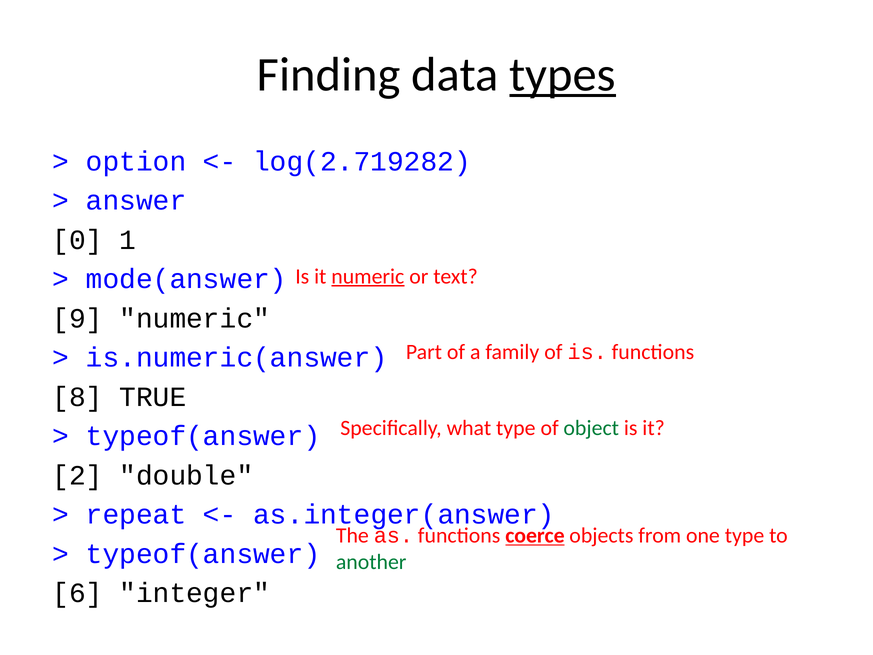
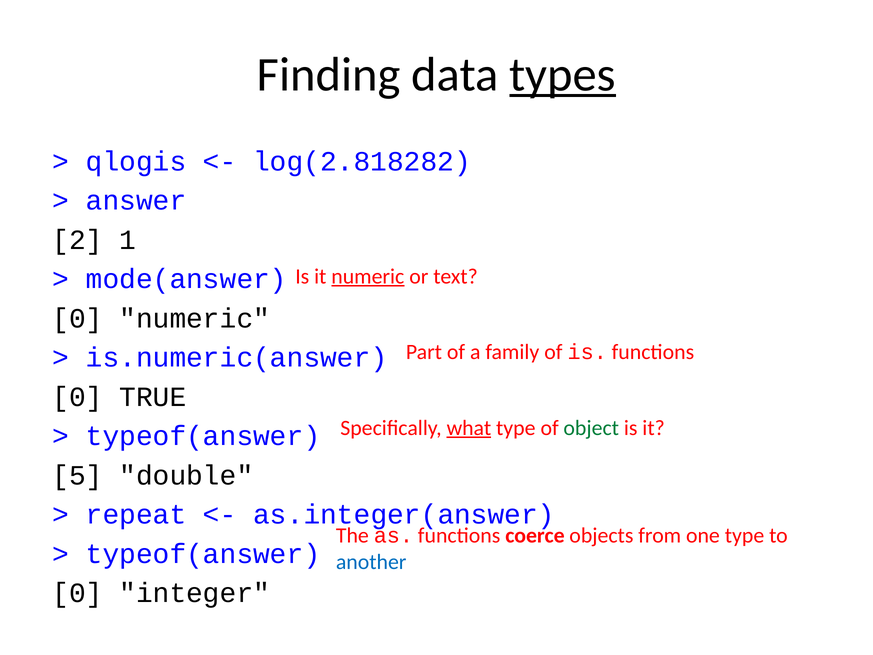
option: option -> qlogis
log(2.719282: log(2.719282 -> log(2.818282
0: 0 -> 2
9 at (77, 318): 9 -> 0
8 at (77, 397): 8 -> 0
what underline: none -> present
2: 2 -> 5
coerce underline: present -> none
another colour: green -> blue
6 at (77, 593): 6 -> 0
